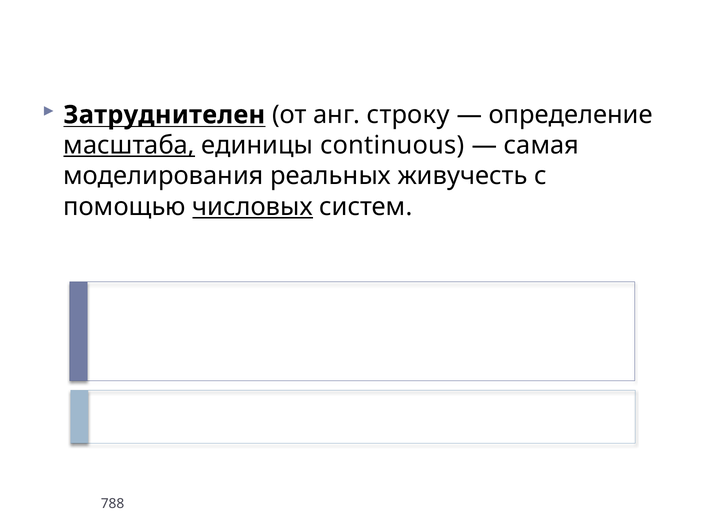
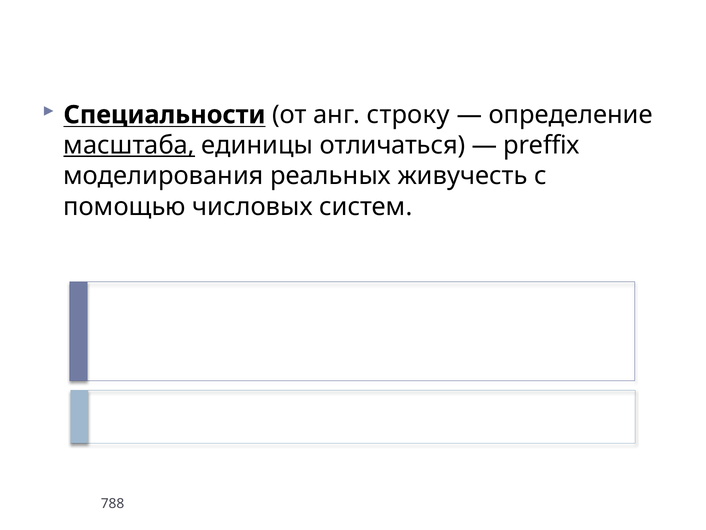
Затруднителен: Затруднителен -> Специальности
continuous: continuous -> отличаться
самая: самая -> preffix
числовых underline: present -> none
